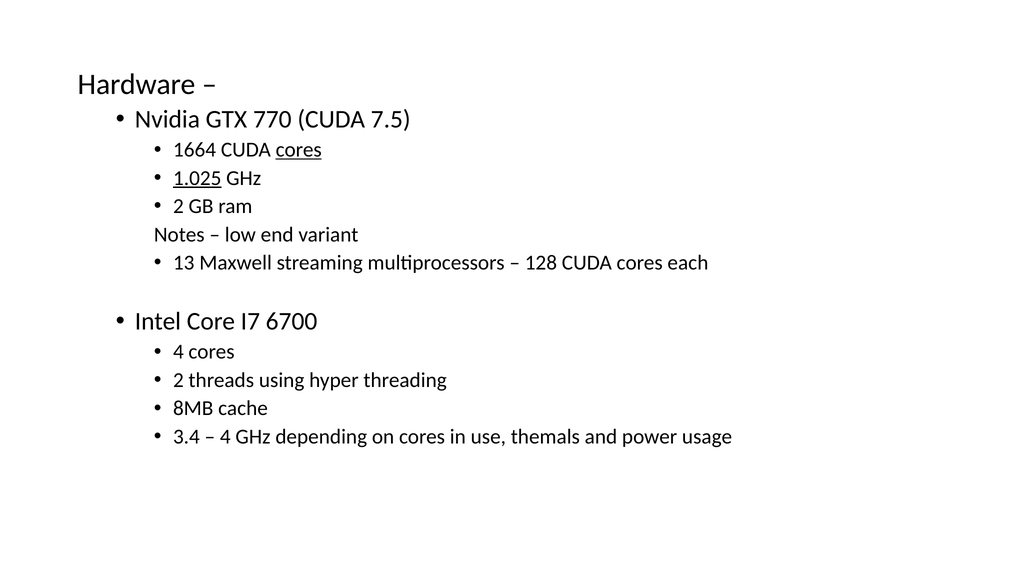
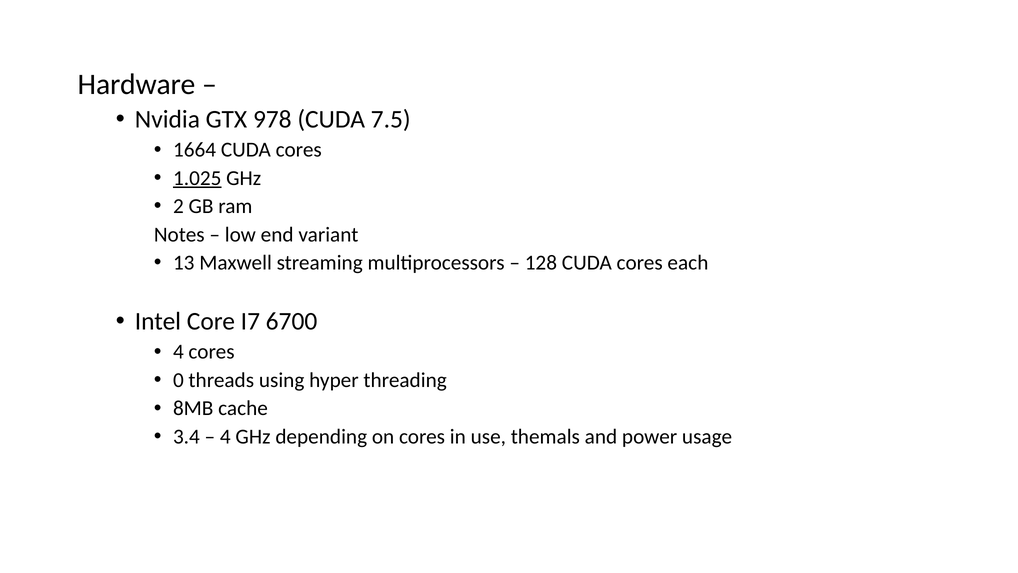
770: 770 -> 978
cores at (299, 150) underline: present -> none
2 at (178, 380): 2 -> 0
